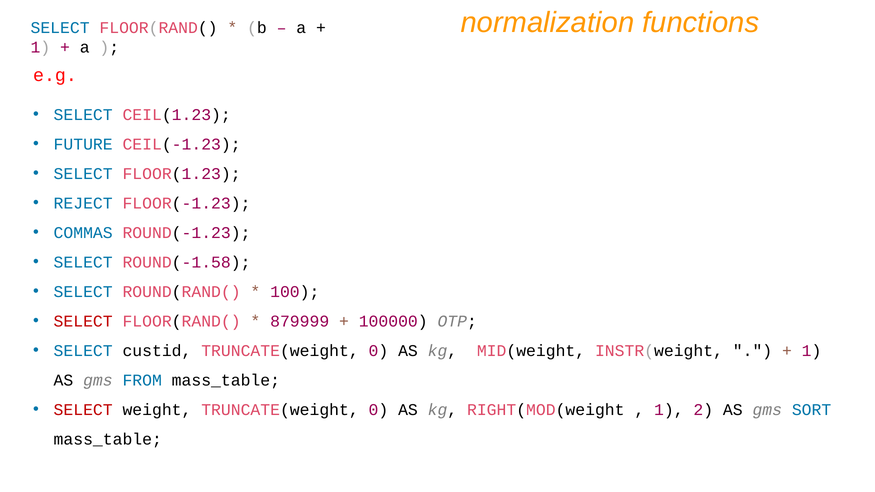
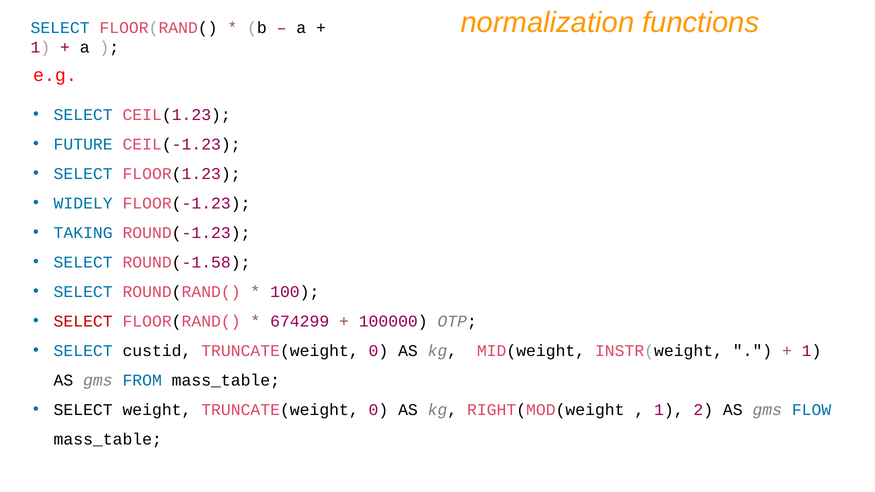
REJECT: REJECT -> WIDELY
COMMAS: COMMAS -> TAKING
879999: 879999 -> 674299
SELECT at (83, 410) colour: red -> black
SORT: SORT -> FLOW
